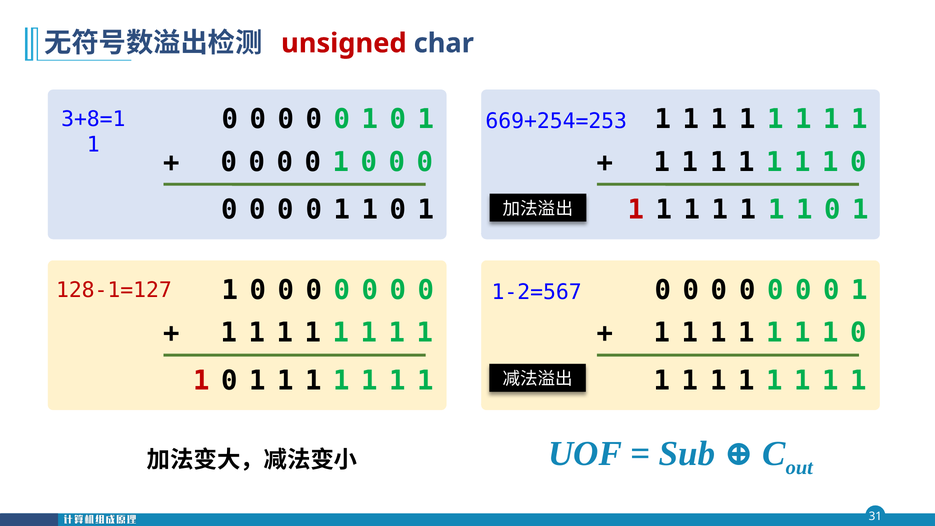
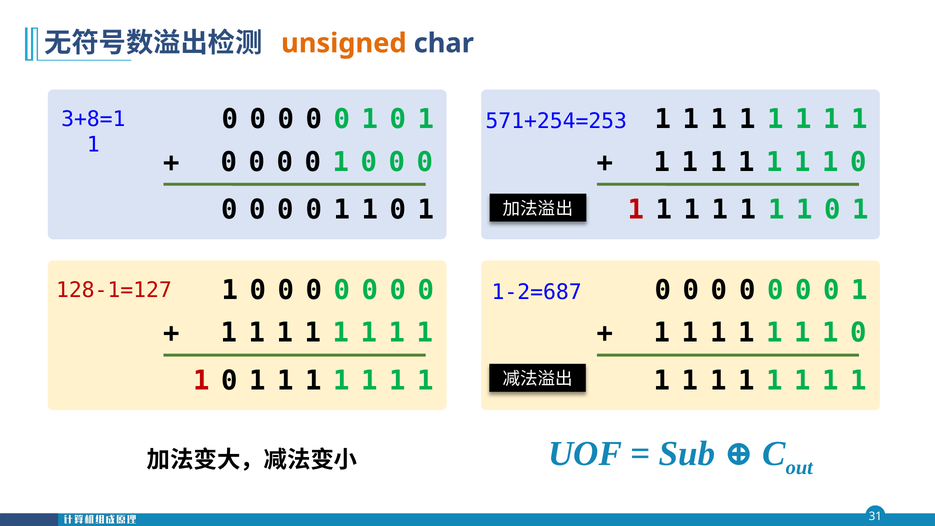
unsigned colour: red -> orange
669+254=253: 669+254=253 -> 571+254=253
1-2=567: 1-2=567 -> 1-2=687
